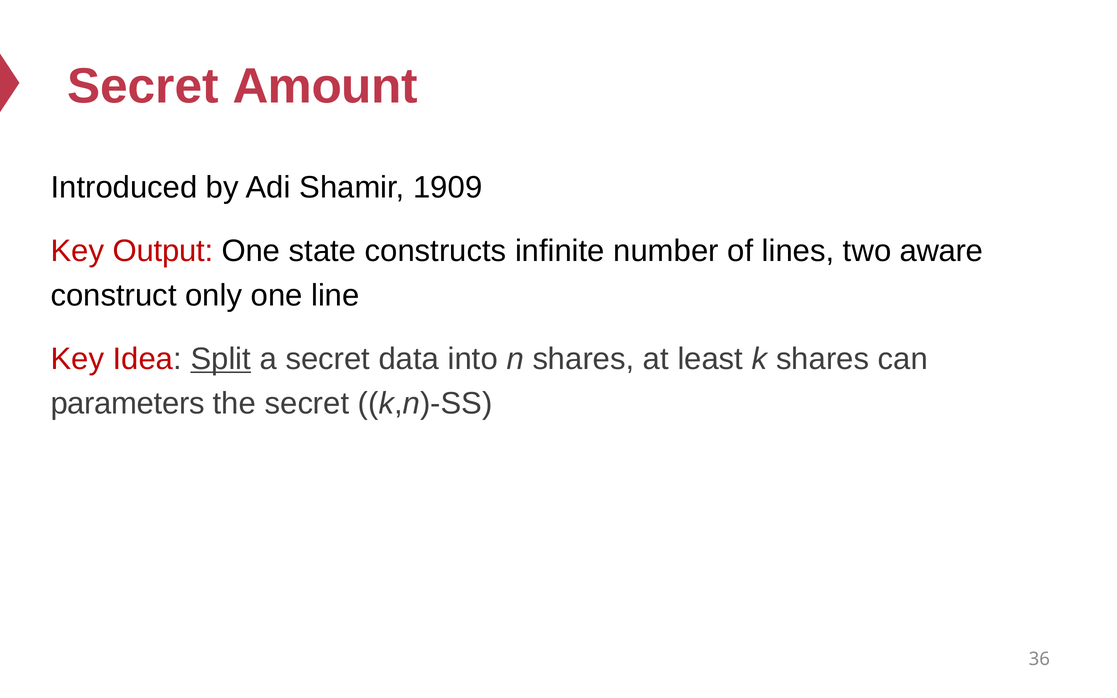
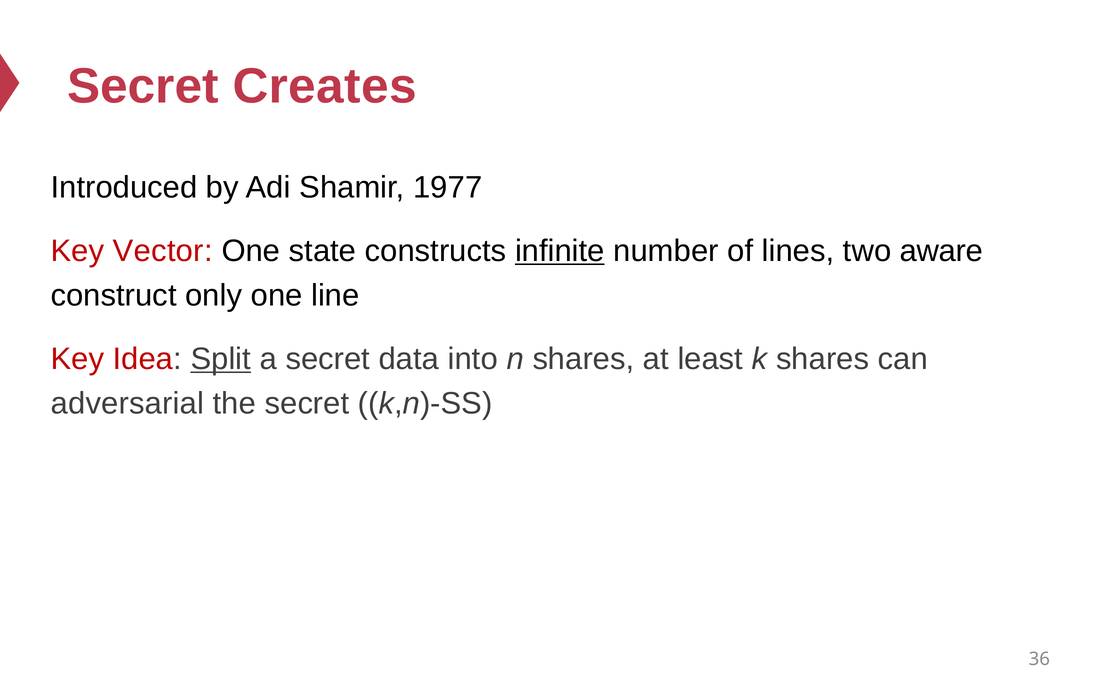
Amount: Amount -> Creates
1909: 1909 -> 1977
Output: Output -> Vector
infinite underline: none -> present
parameters: parameters -> adversarial
